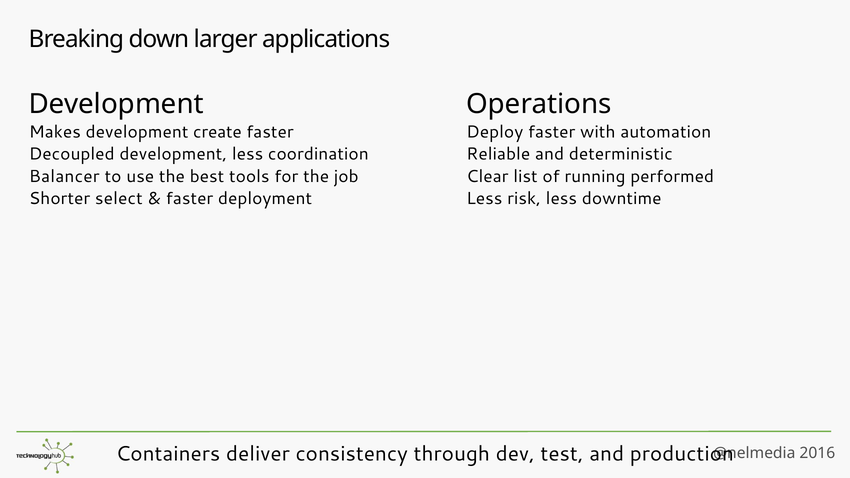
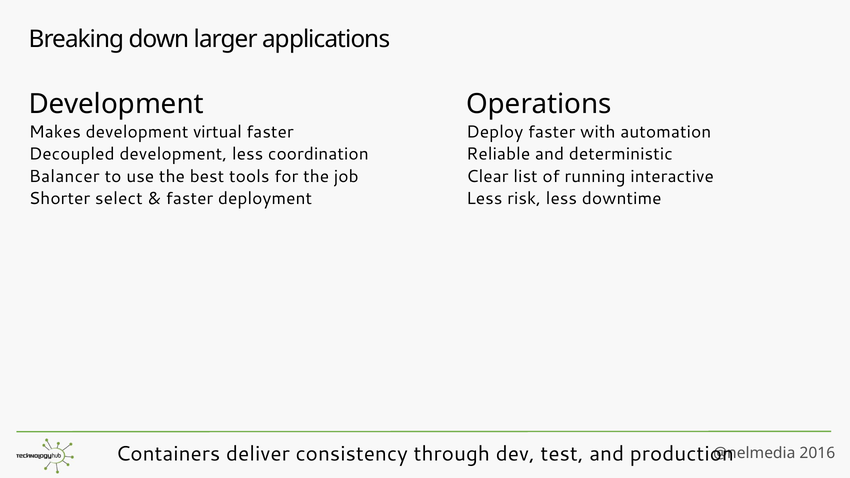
create: create -> virtual
performed: performed -> interactive
